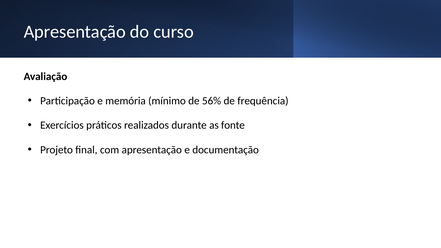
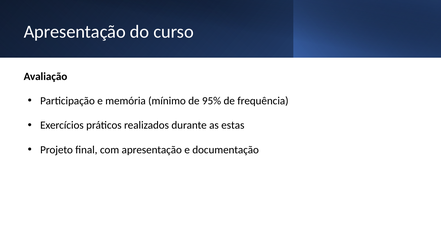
56%: 56% -> 95%
fonte: fonte -> estas
